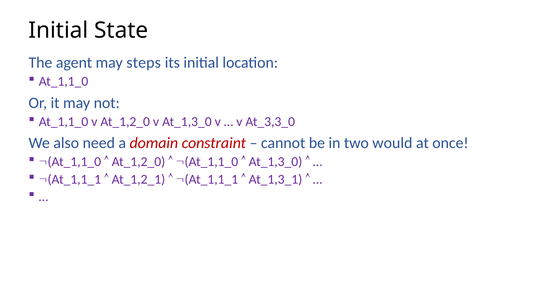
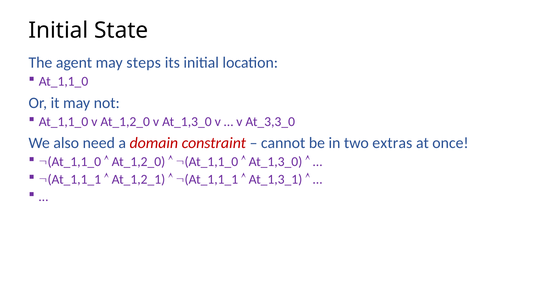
would: would -> extras
